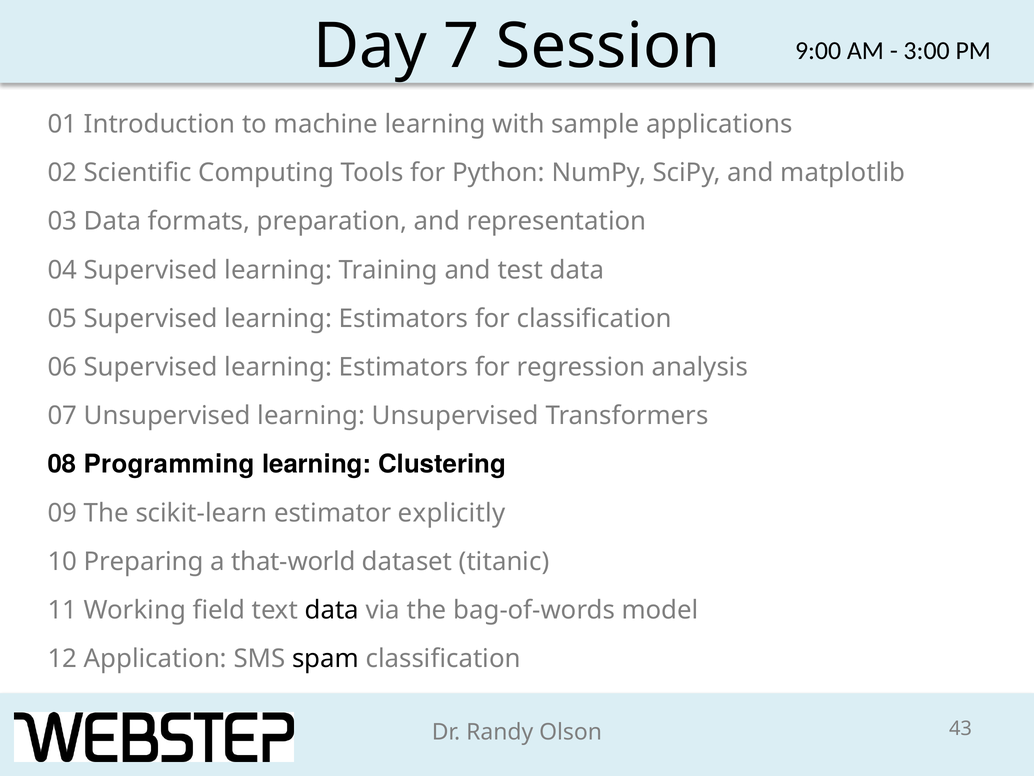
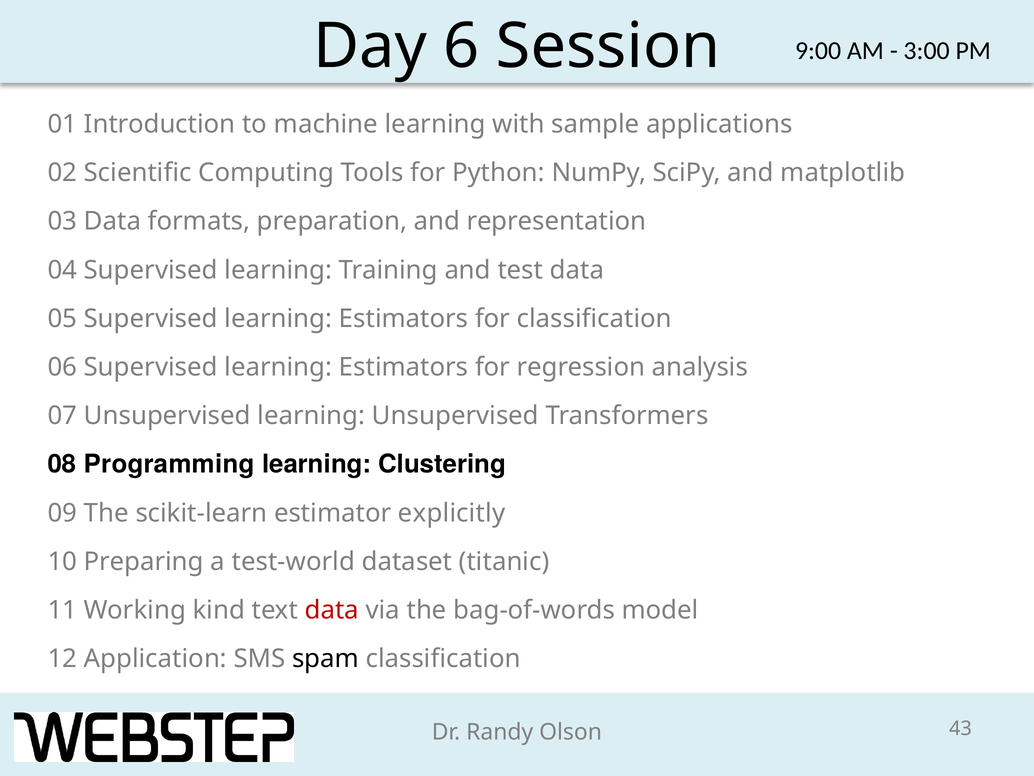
7: 7 -> 6
that-world: that-world -> test-world
field: field -> kind
data at (332, 610) colour: black -> red
